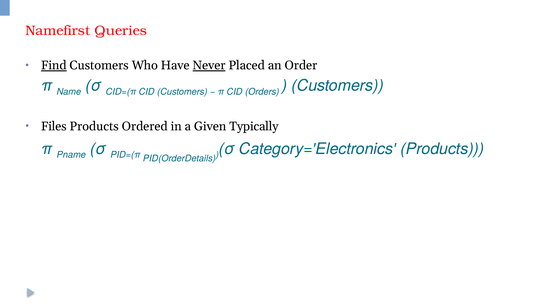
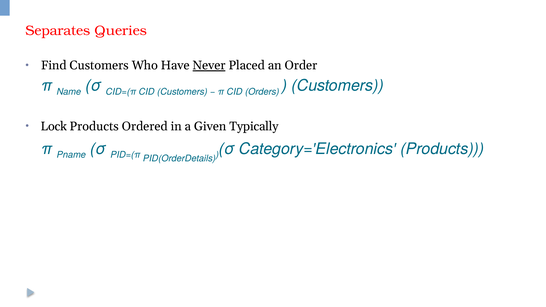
Namefirst: Namefirst -> Separates
Find underline: present -> none
Files: Files -> Lock
